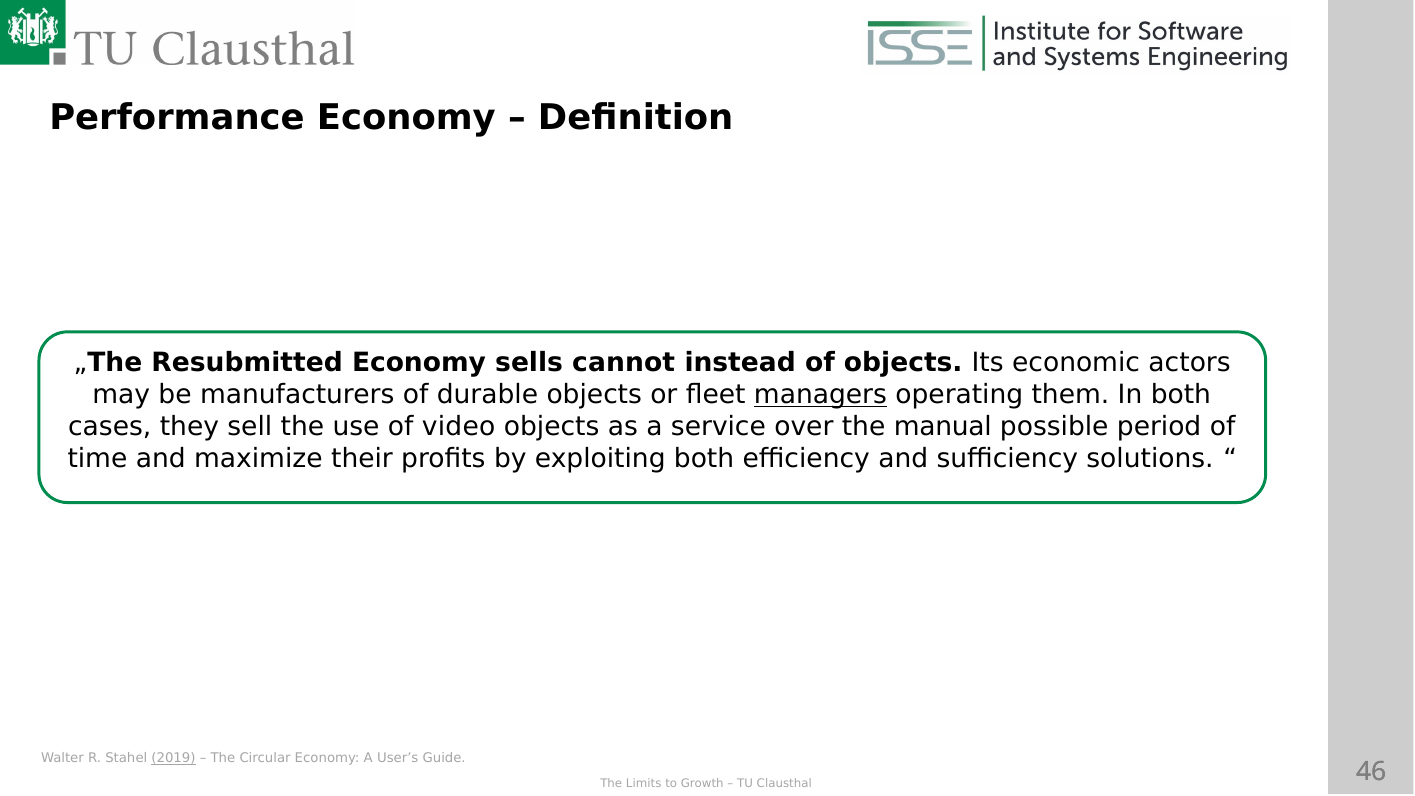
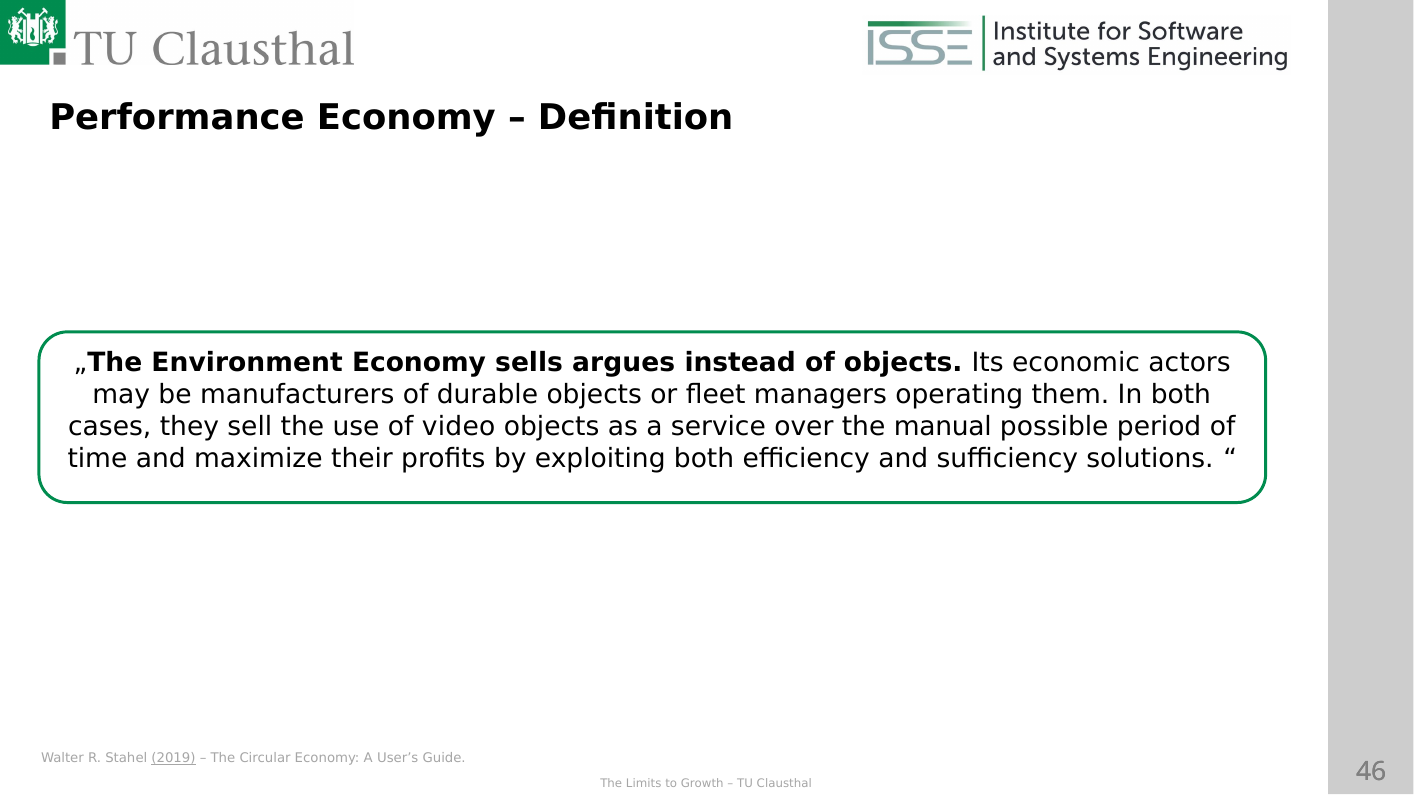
Resubmitted: Resubmitted -> Environment
cannot: cannot -> argues
managers underline: present -> none
